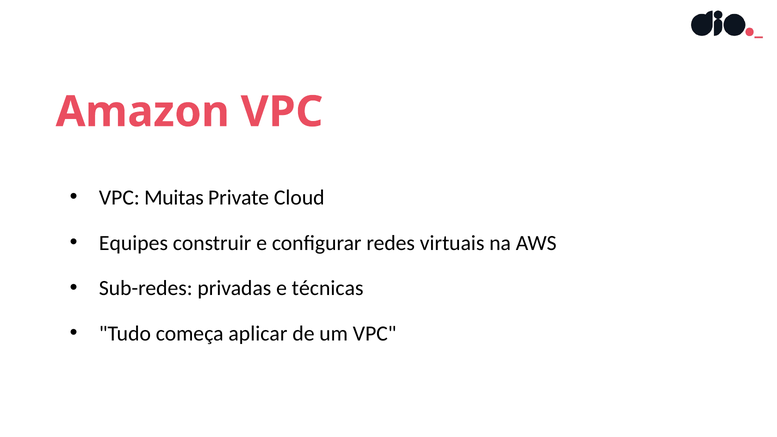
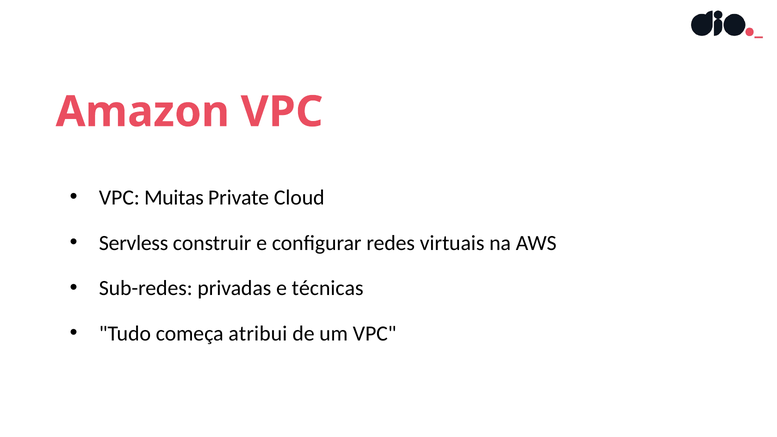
Equipes: Equipes -> Servless
aplicar: aplicar -> atribui
